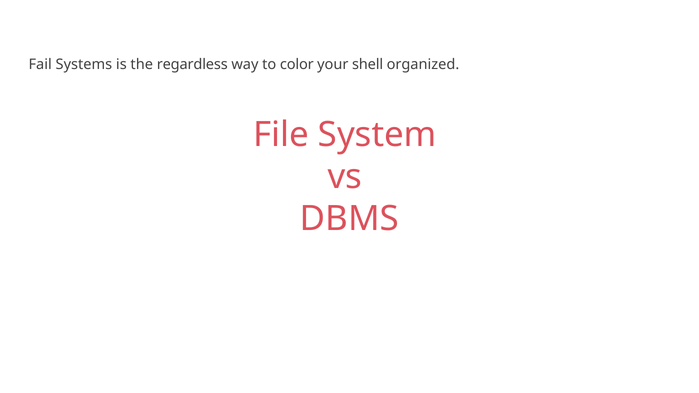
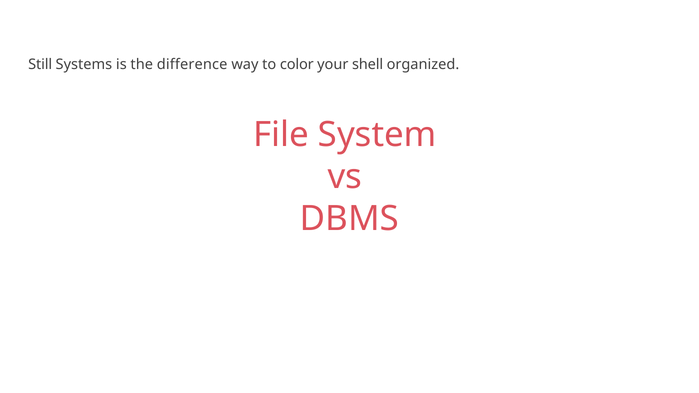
Fail: Fail -> Still
regardless: regardless -> difference
